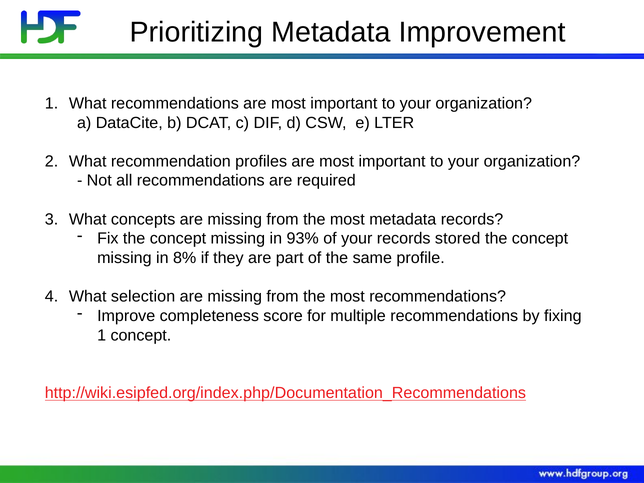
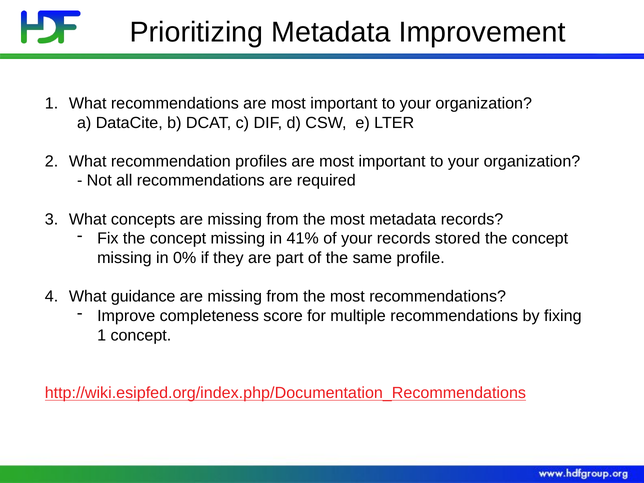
93%: 93% -> 41%
8%: 8% -> 0%
selection: selection -> guidance
